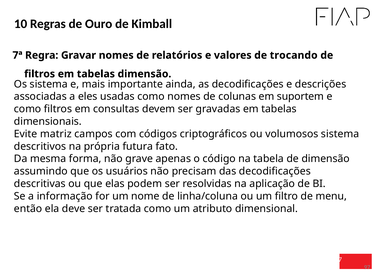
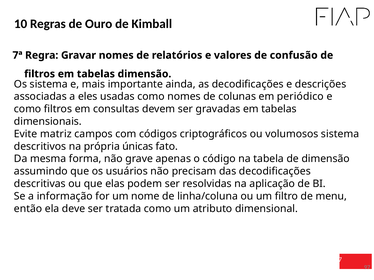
trocando: trocando -> confusão
suportem: suportem -> periódico
futura: futura -> únicas
